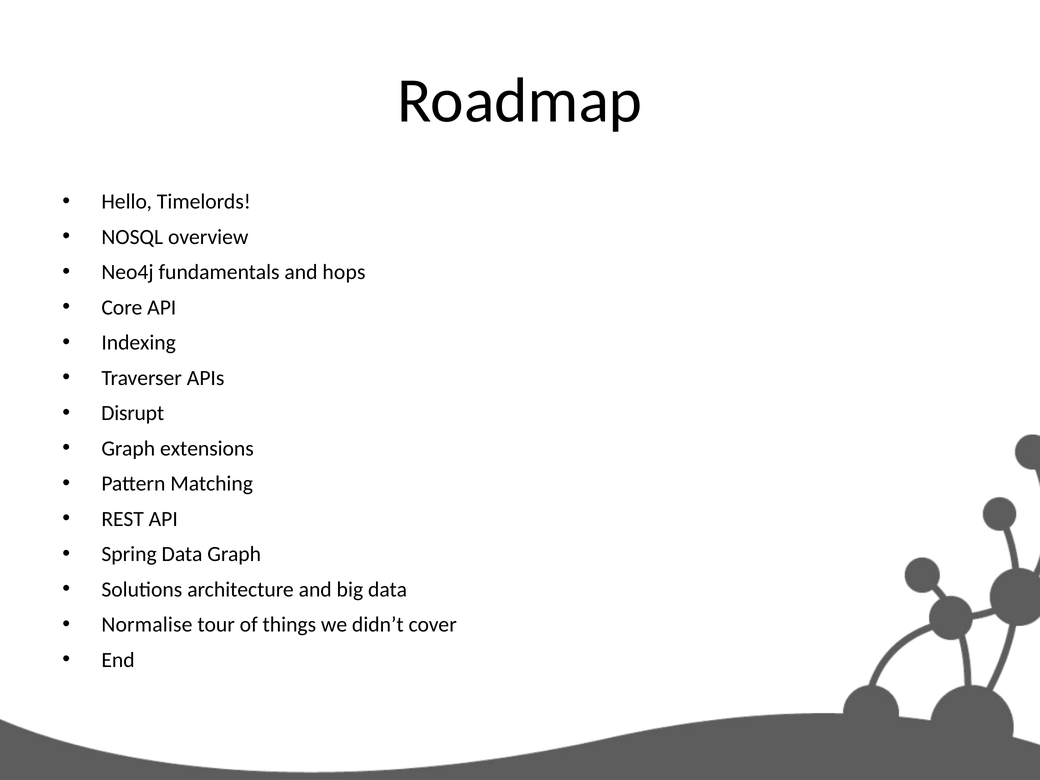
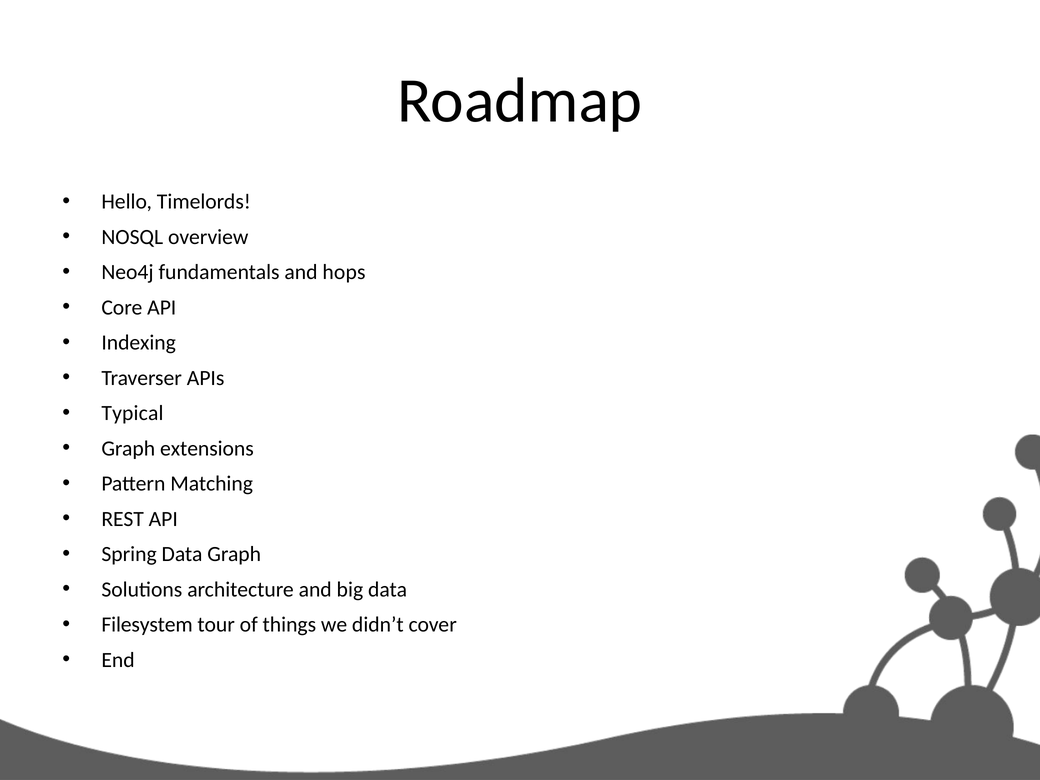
Disrupt: Disrupt -> Typical
Normalise: Normalise -> Filesystem
